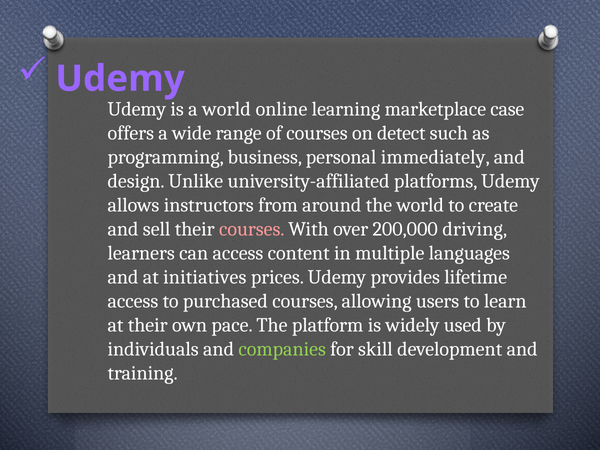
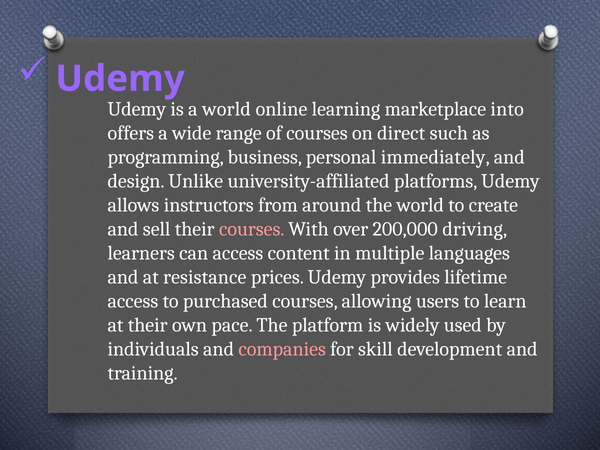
case: case -> into
detect: detect -> direct
initiatives: initiatives -> resistance
companies colour: light green -> pink
